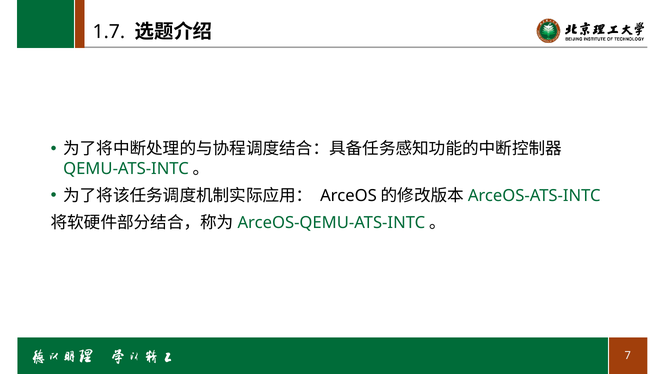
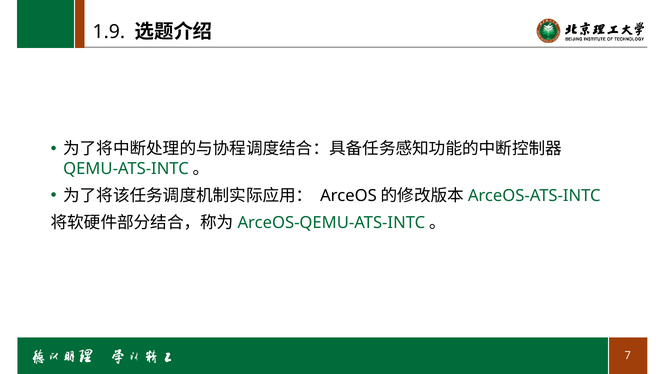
1.7: 1.7 -> 1.9
